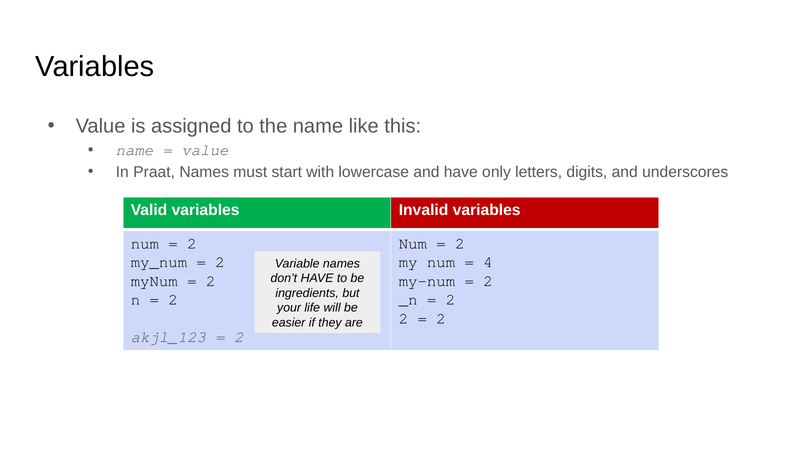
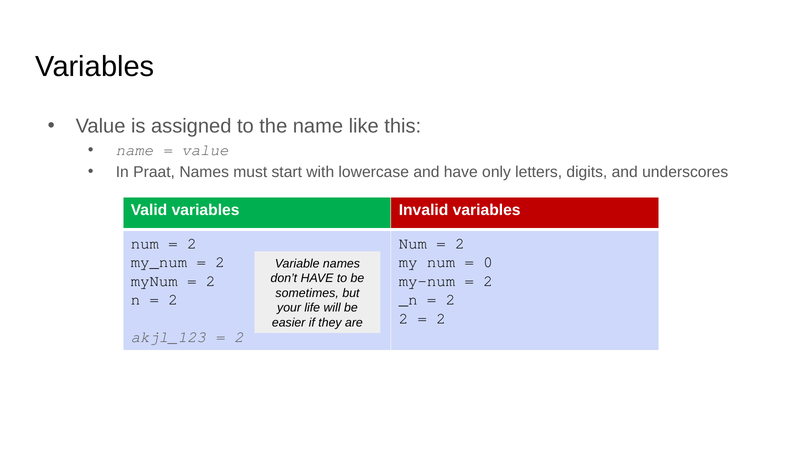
4: 4 -> 0
ingredients: ingredients -> sometimes
